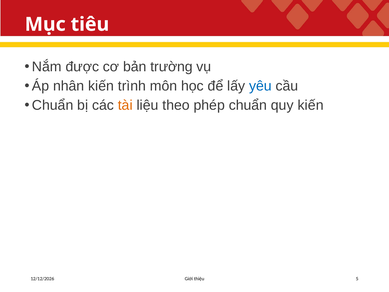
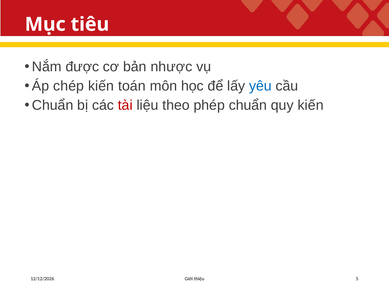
trường: trường -> nhược
nhân: nhân -> chép
trình: trình -> toán
tài colour: orange -> red
